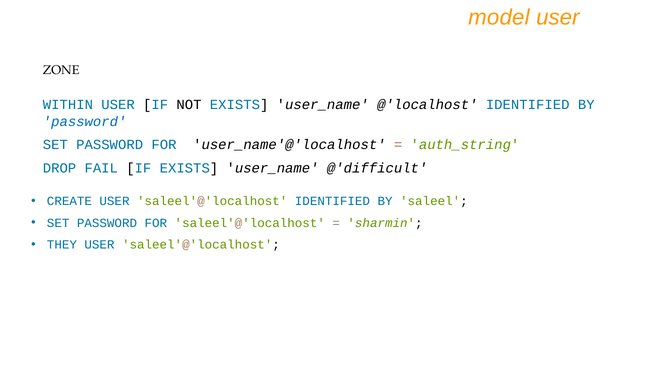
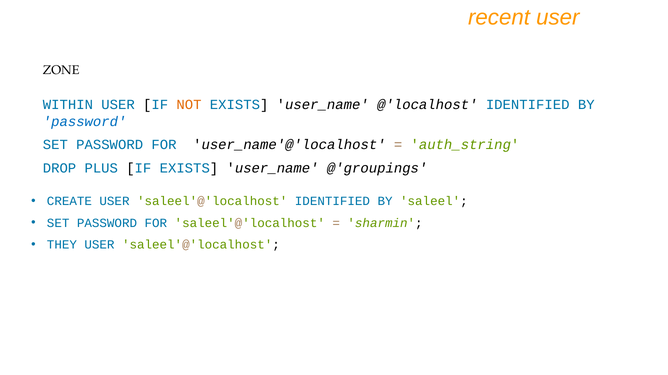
model: model -> recent
NOT colour: black -> orange
FAIL: FAIL -> PLUS
@'difficult: @'difficult -> @'groupings
